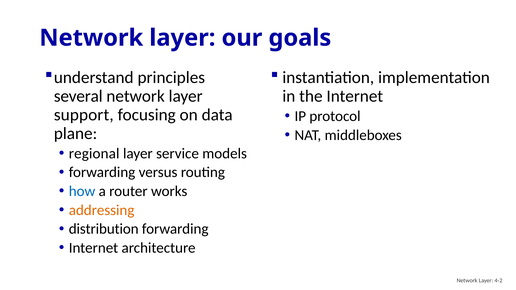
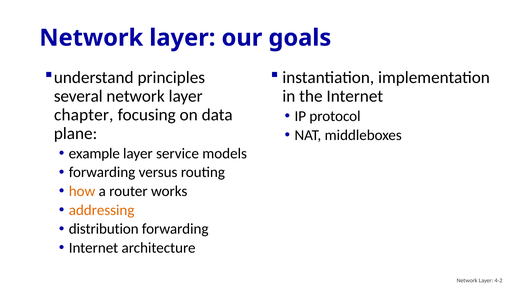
support: support -> chapter
regional: regional -> example
how colour: blue -> orange
